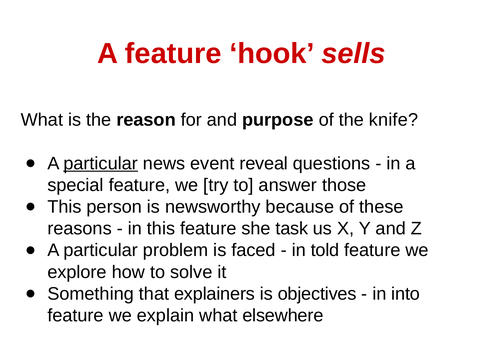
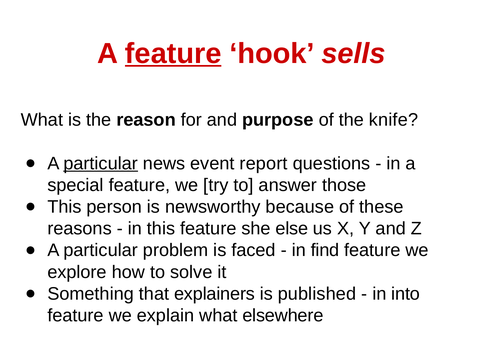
feature at (173, 54) underline: none -> present
reveal: reveal -> report
task: task -> else
told: told -> find
objectives: objectives -> published
